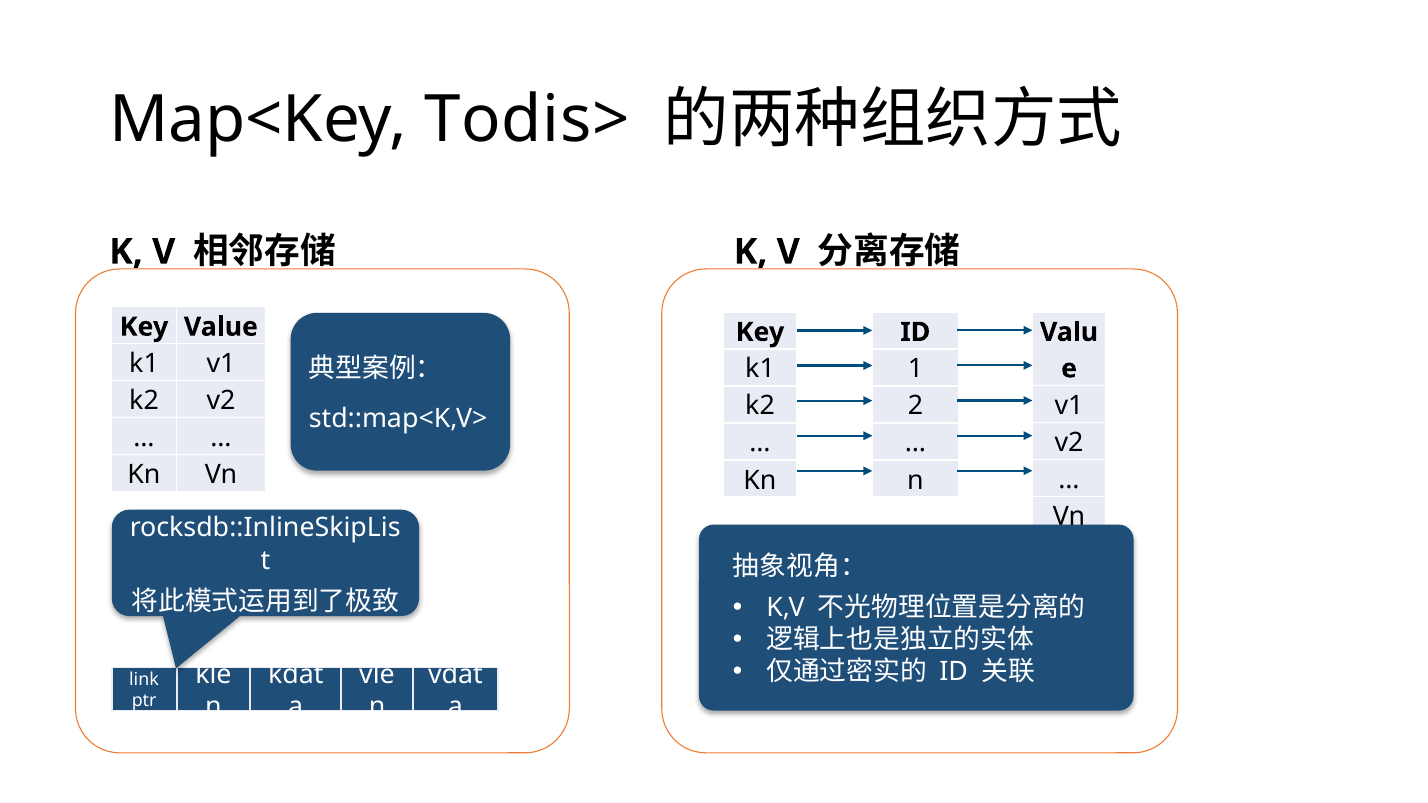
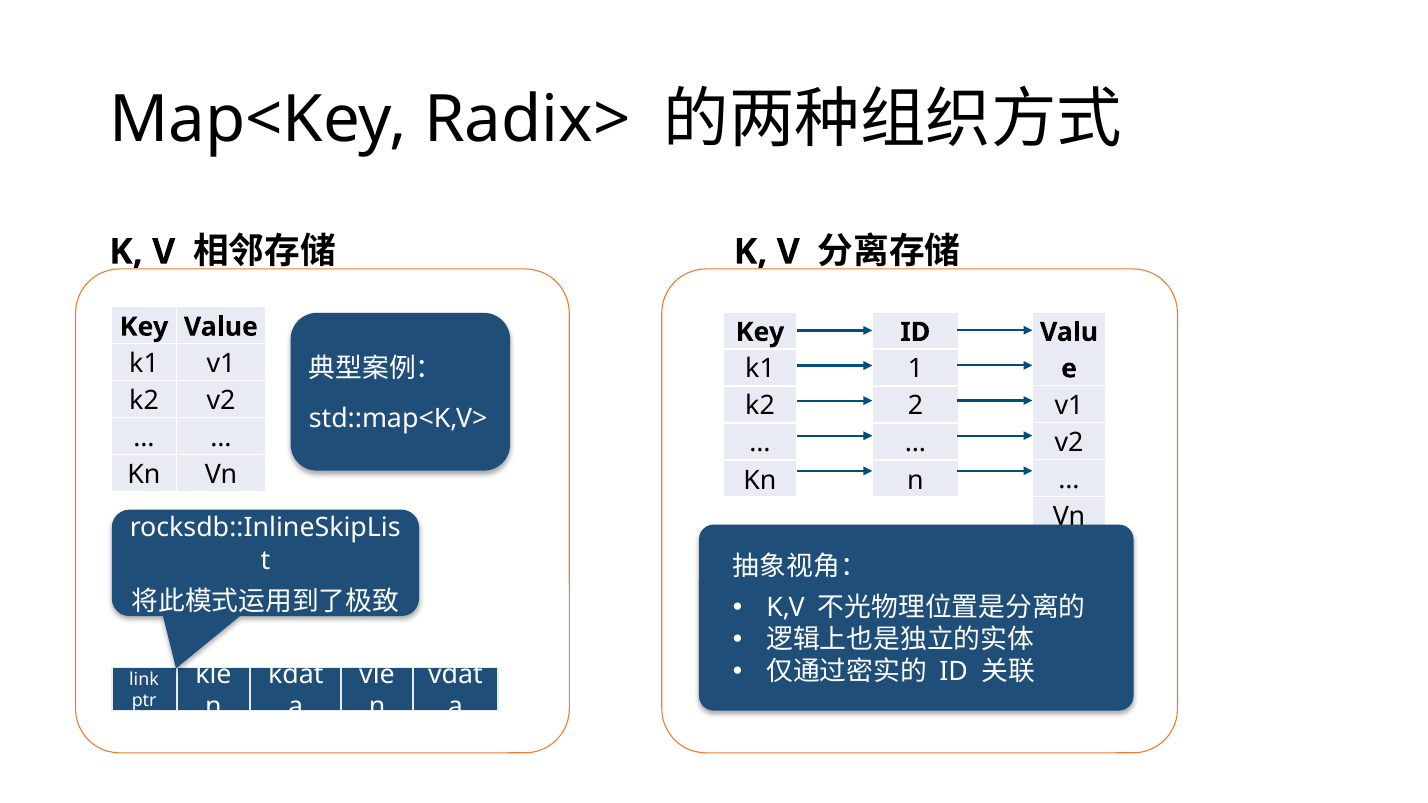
Todis>: Todis> -> Radix>
